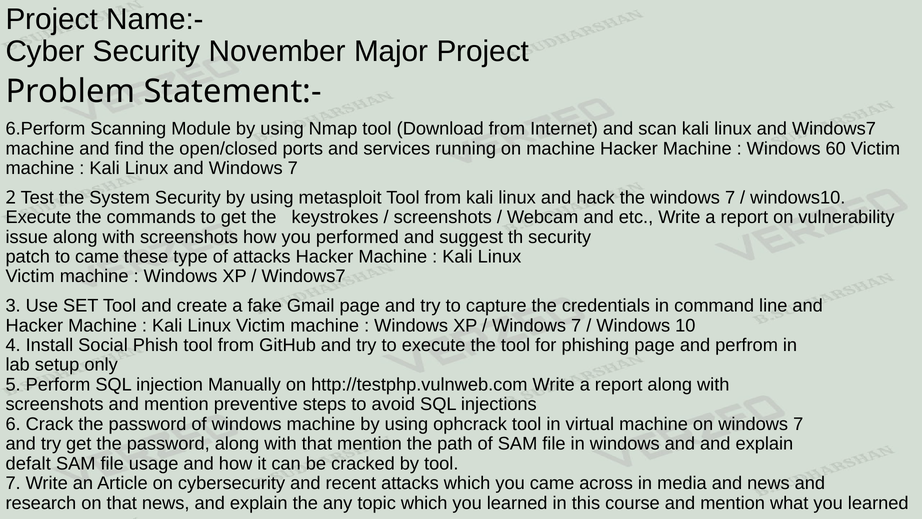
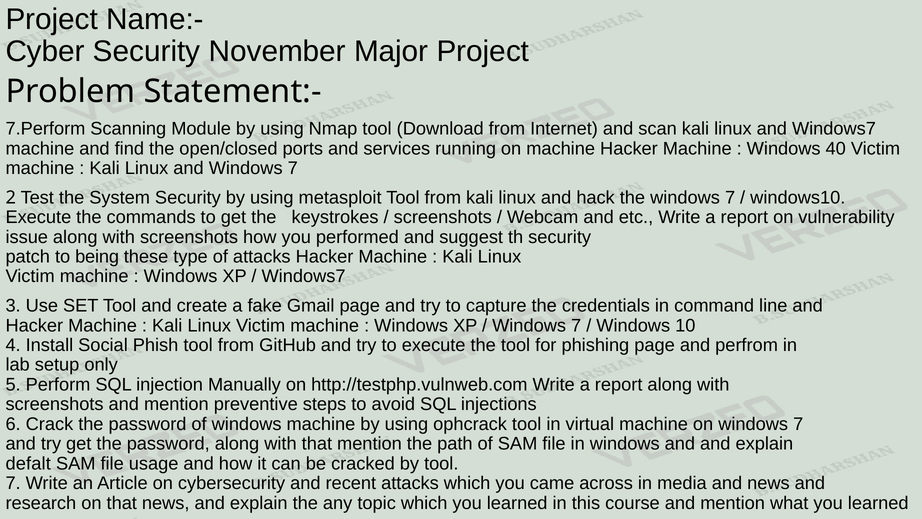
6.Perform: 6.Perform -> 7.Perform
60: 60 -> 40
to came: came -> being
